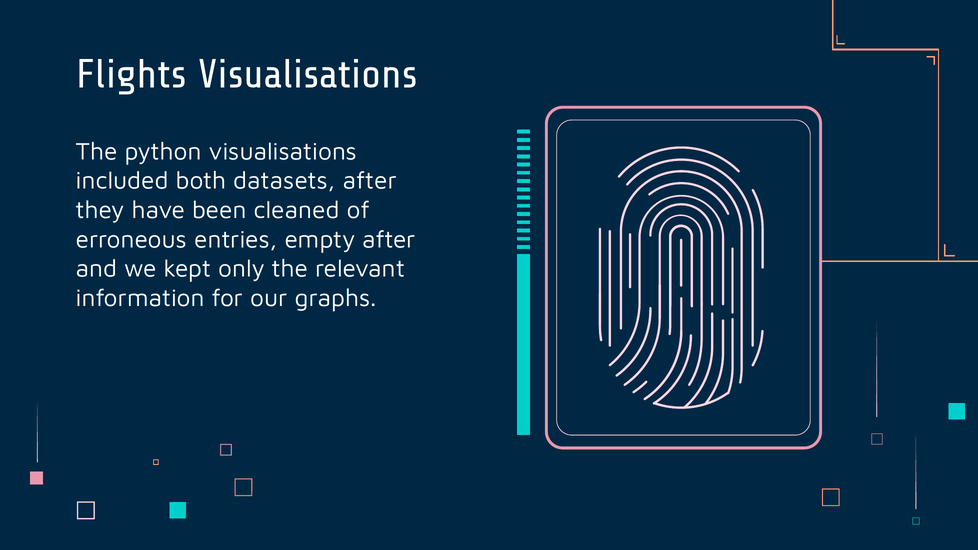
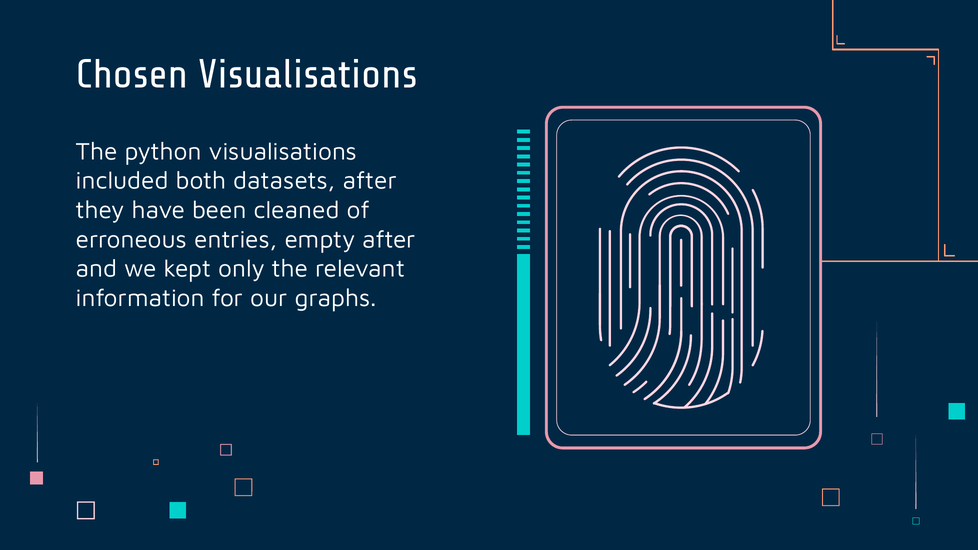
Flights: Flights -> Chosen
